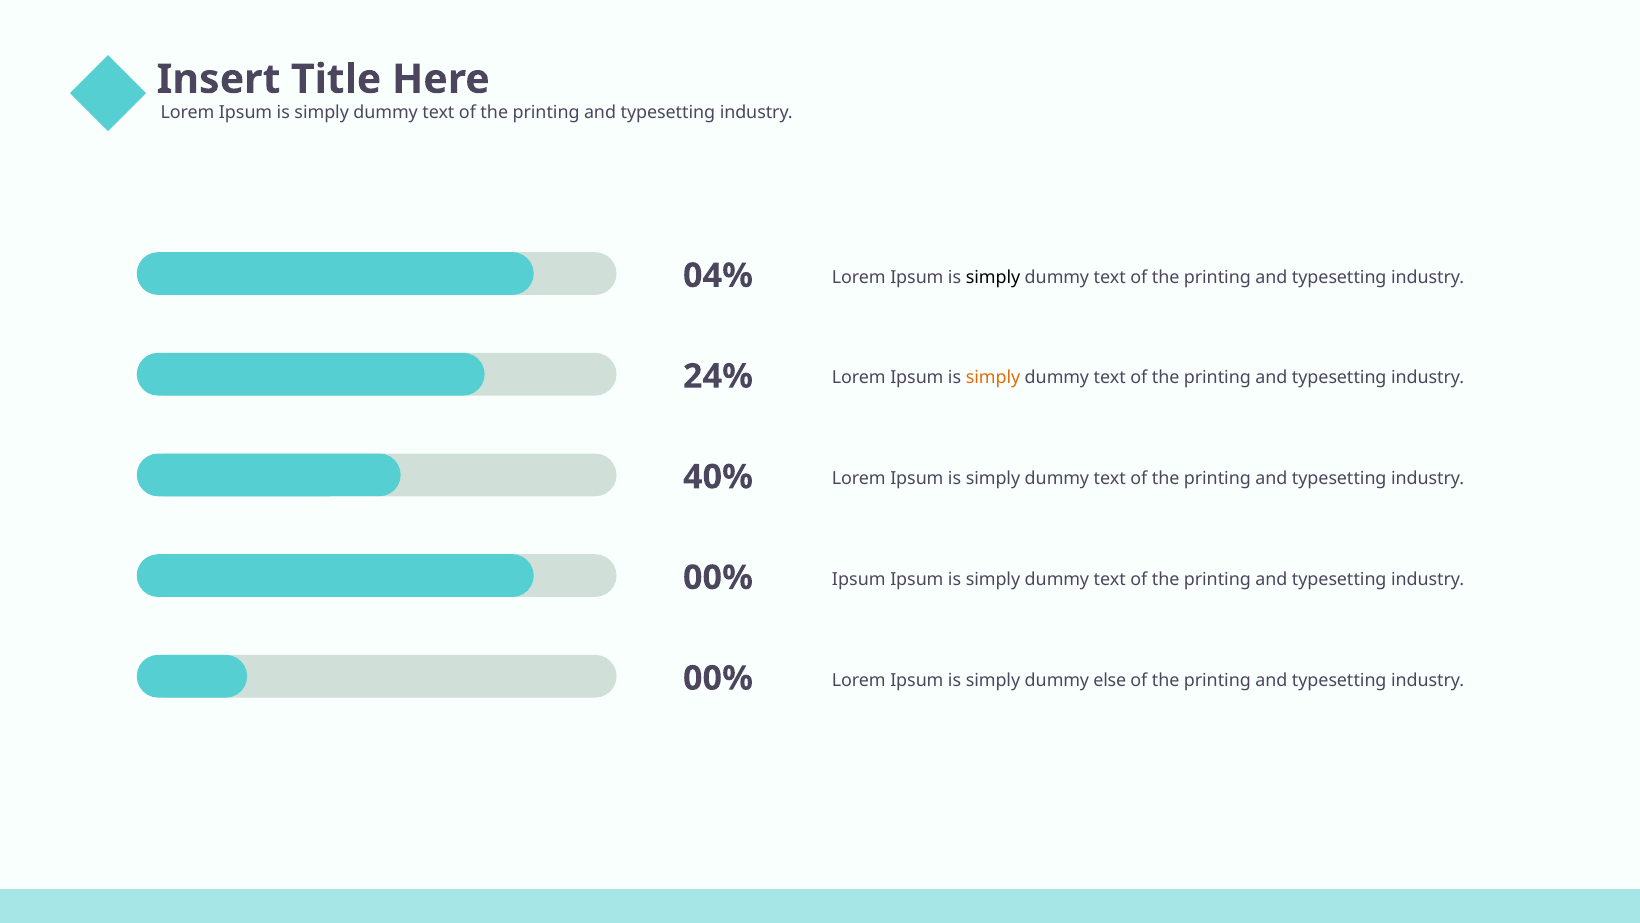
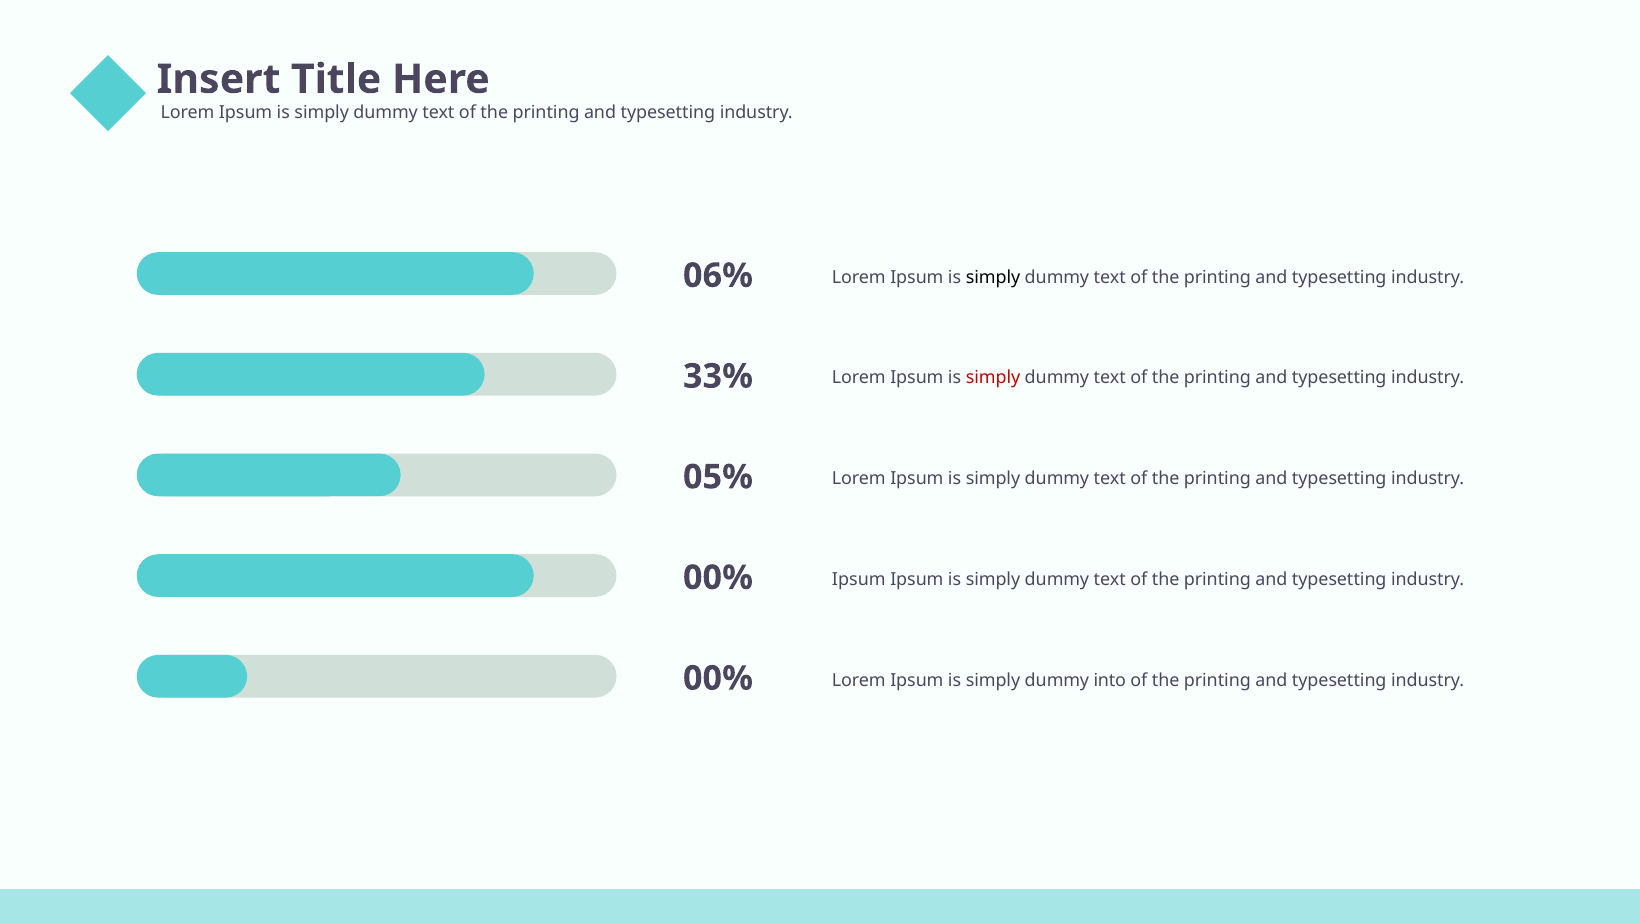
04%: 04% -> 06%
24%: 24% -> 33%
simply at (993, 378) colour: orange -> red
40%: 40% -> 05%
else: else -> into
